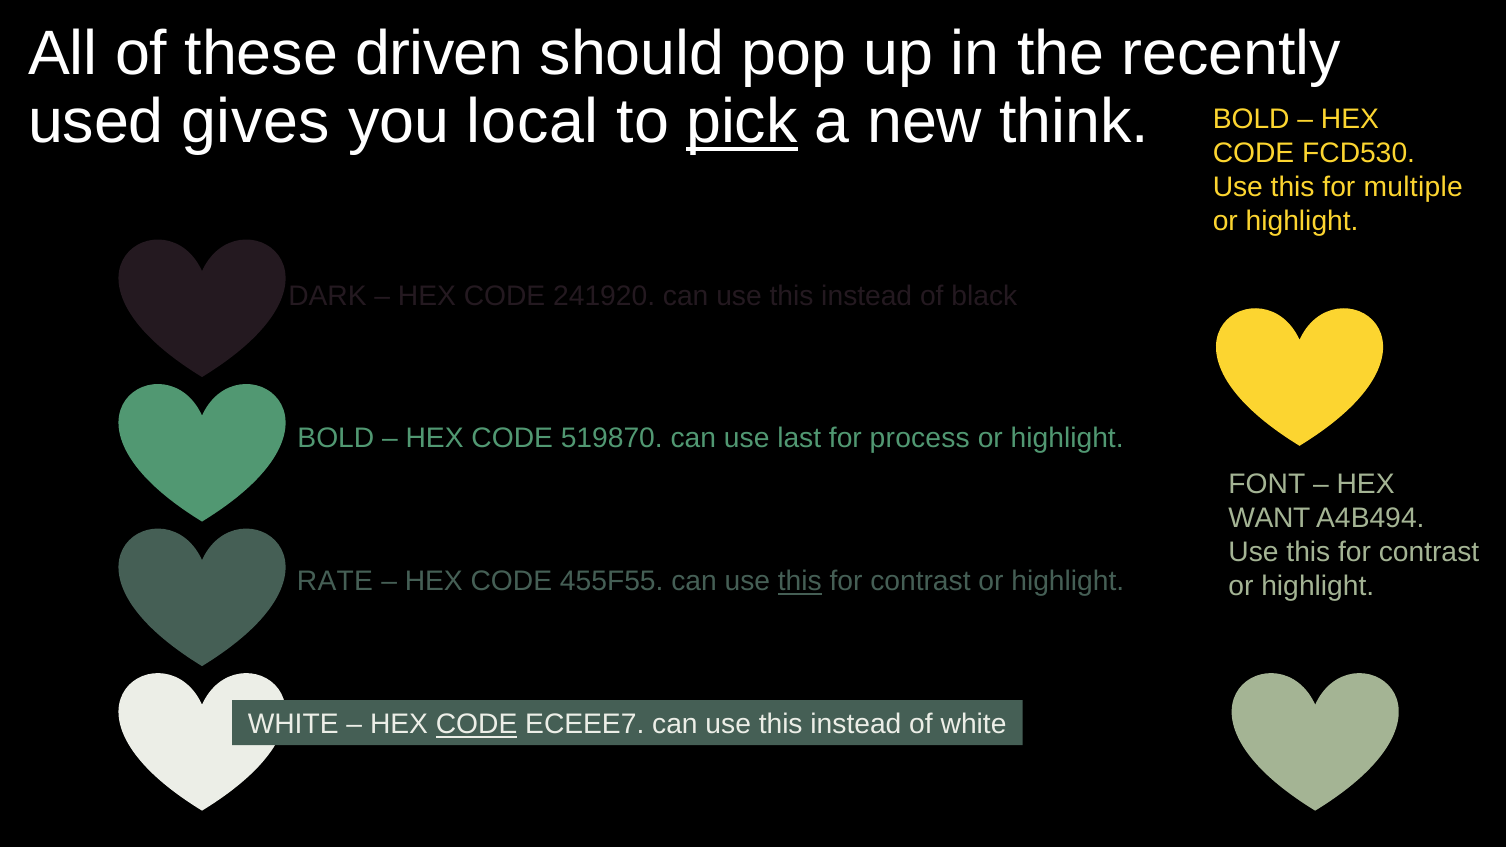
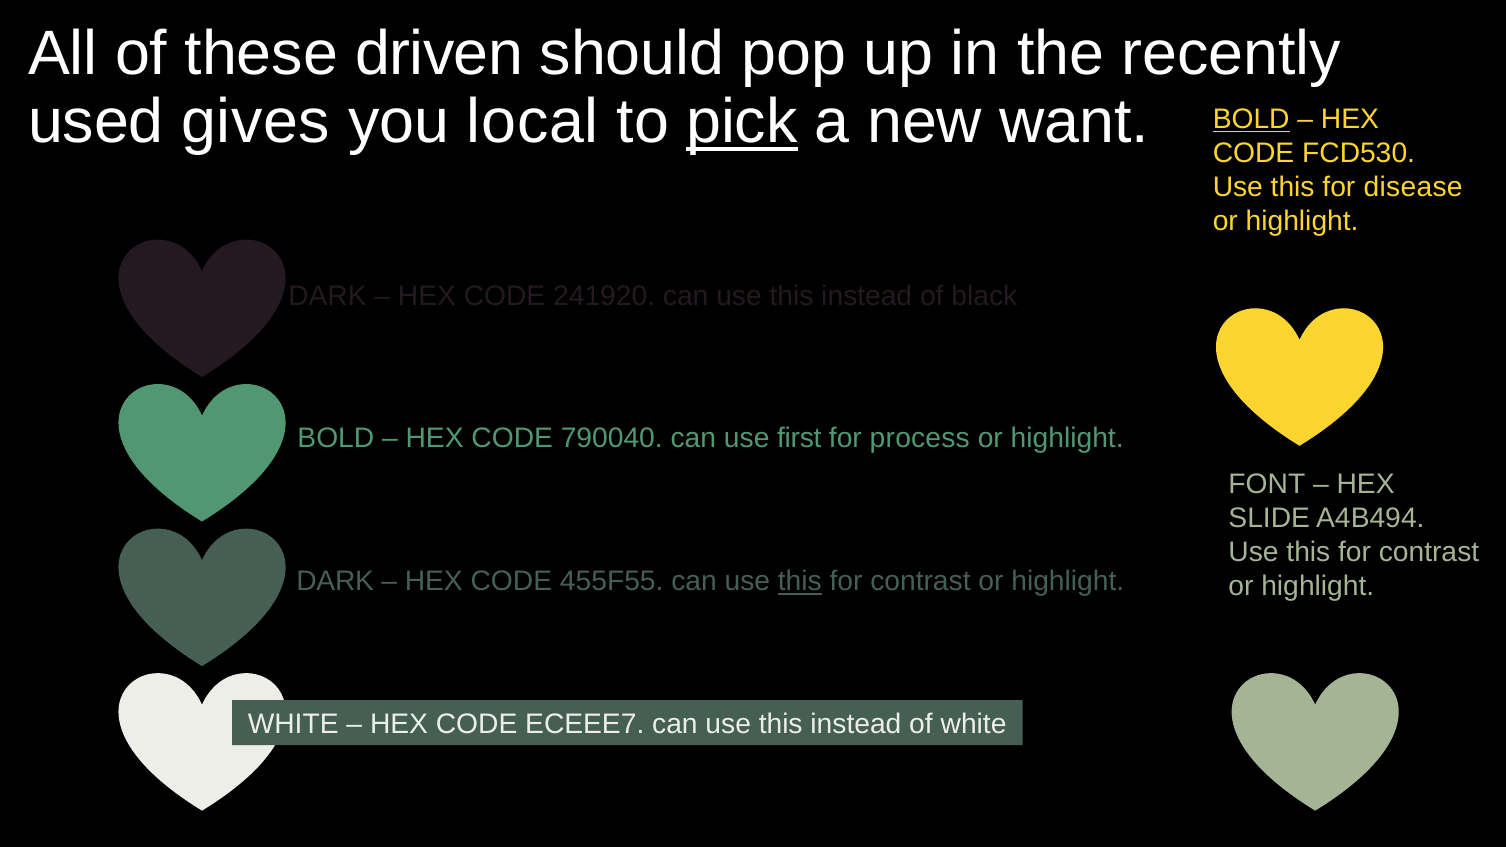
think: think -> want
BOLD at (1251, 119) underline: none -> present
multiple: multiple -> disease
519870: 519870 -> 790040
last: last -> first
WANT: WANT -> SLIDE
RATE at (335, 582): RATE -> DARK
CODE at (477, 725) underline: present -> none
